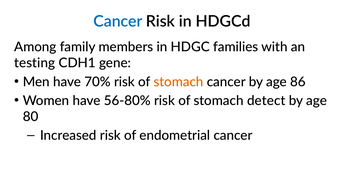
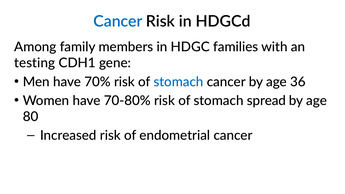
stomach at (178, 82) colour: orange -> blue
86: 86 -> 36
56-80%: 56-80% -> 70-80%
detect: detect -> spread
